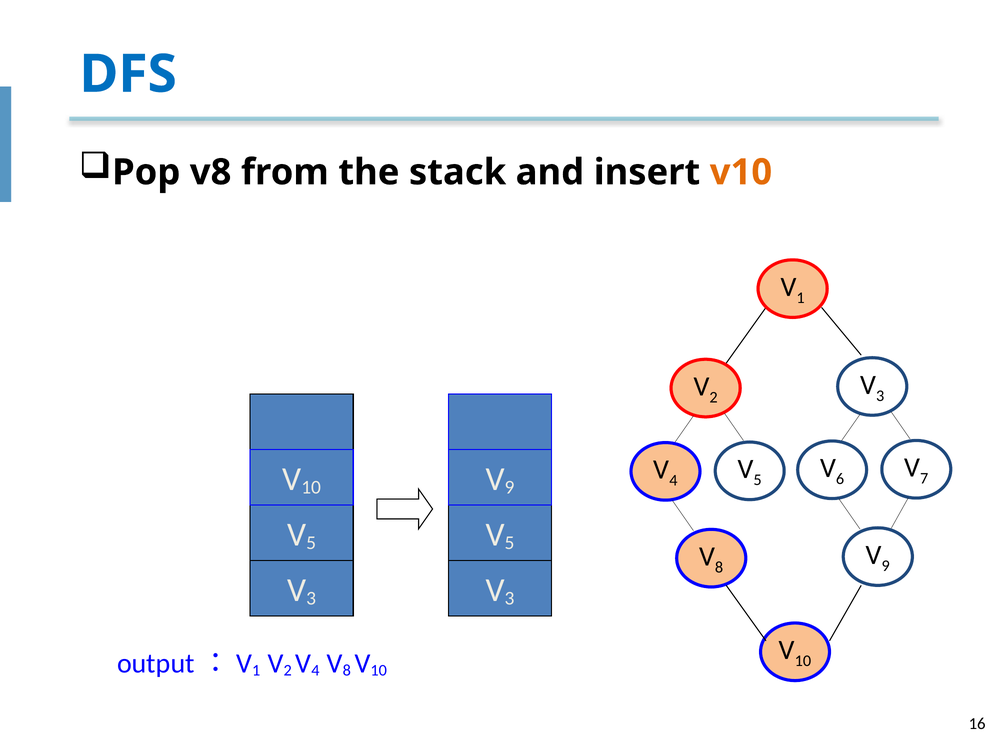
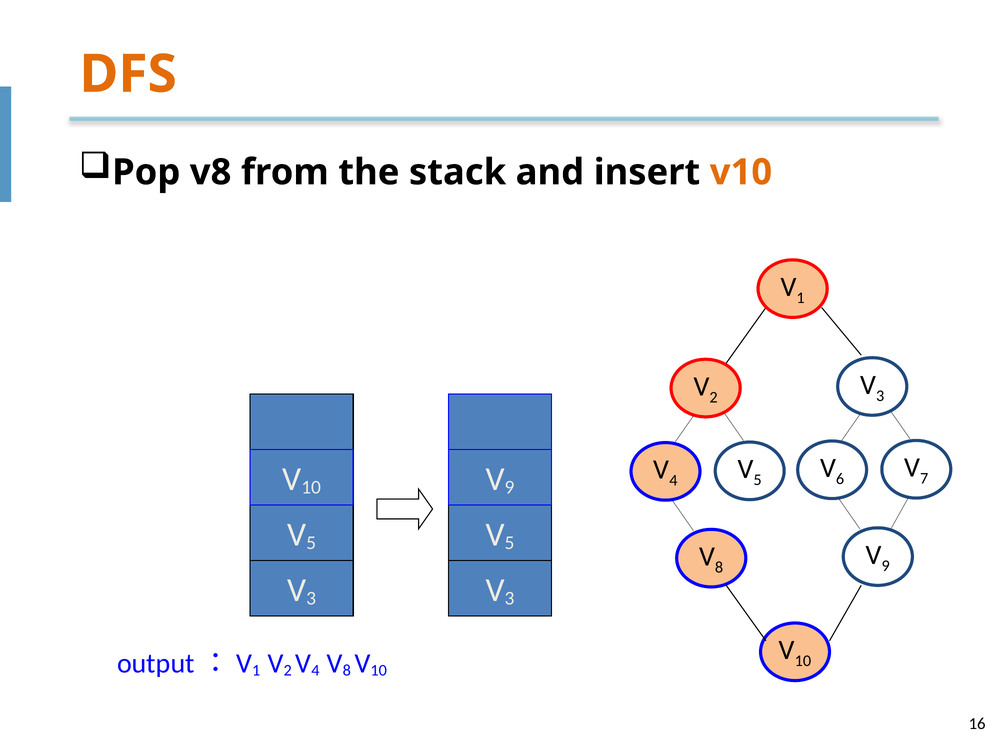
DFS colour: blue -> orange
